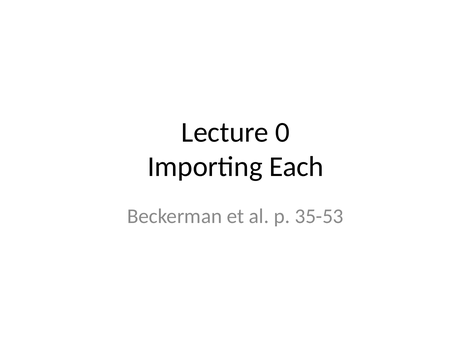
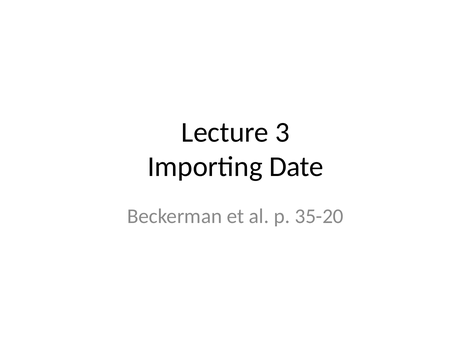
0: 0 -> 3
Each: Each -> Date
35-53: 35-53 -> 35-20
